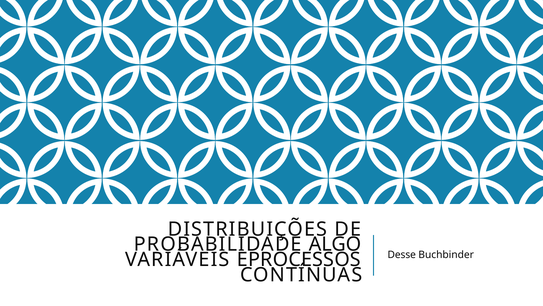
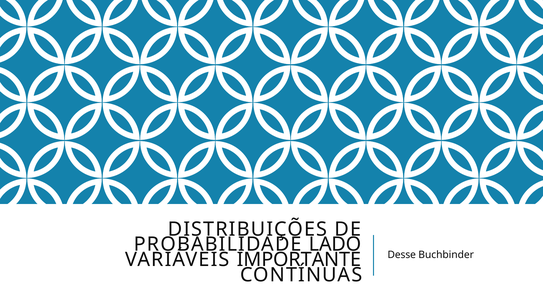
ALGO: ALGO -> LADO
EPROCESSOS: EPROCESSOS -> IMPORTANTE
